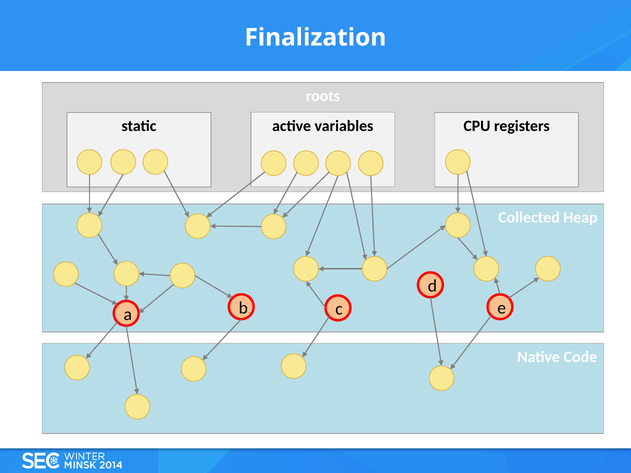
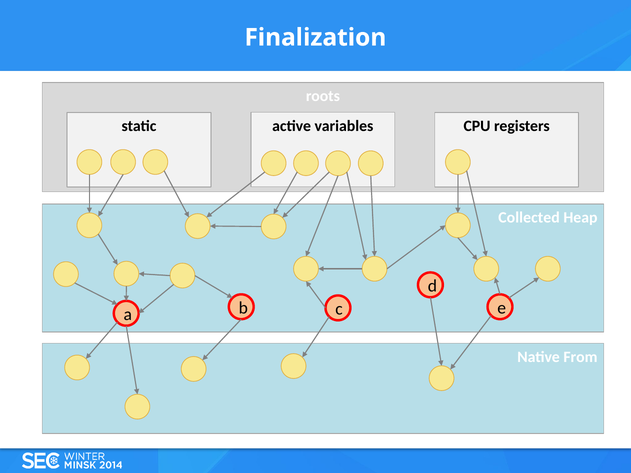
Code: Code -> From
